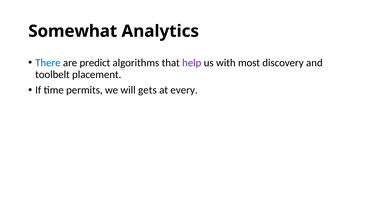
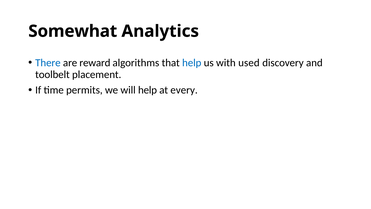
predict: predict -> reward
help at (192, 63) colour: purple -> blue
most: most -> used
will gets: gets -> help
